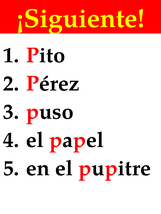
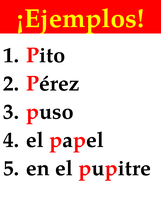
¡Siguiente: ¡Siguiente -> ¡Ejemplos
